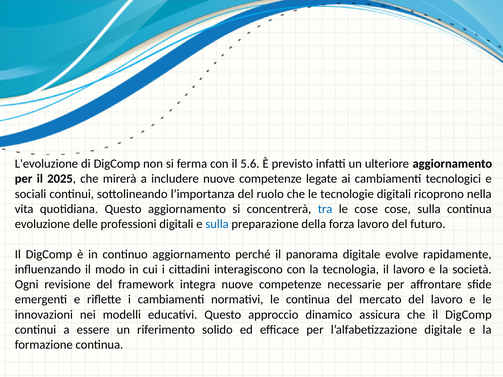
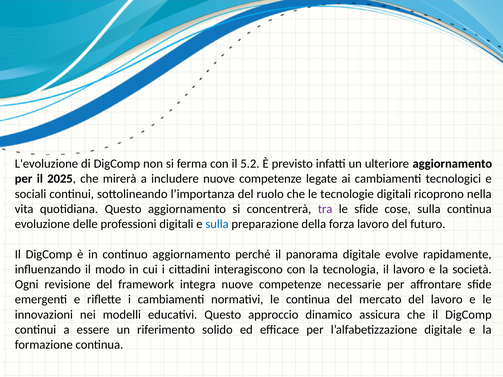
5.6: 5.6 -> 5.2
tra colour: blue -> purple
le cose: cose -> sfide
